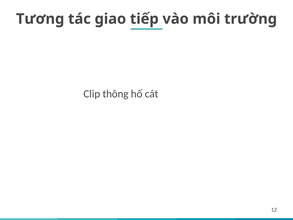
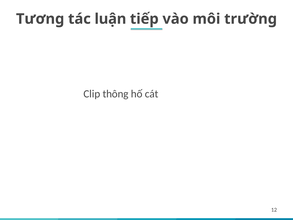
giao: giao -> luận
